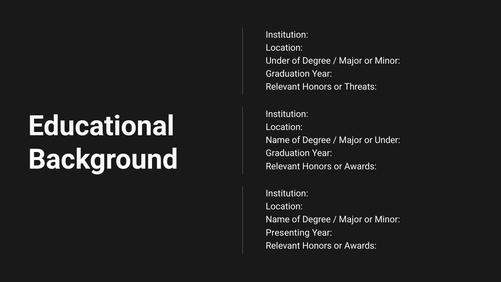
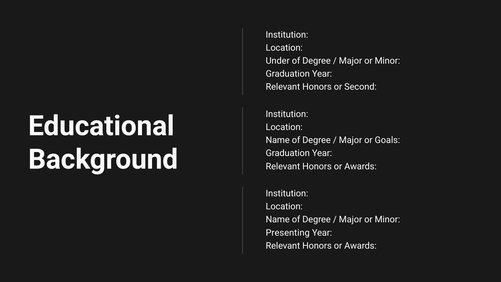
Threats: Threats -> Second
or Under: Under -> Goals
